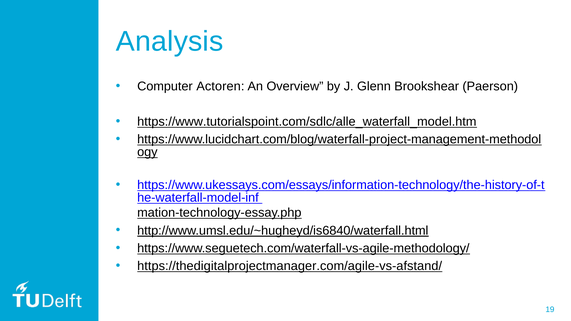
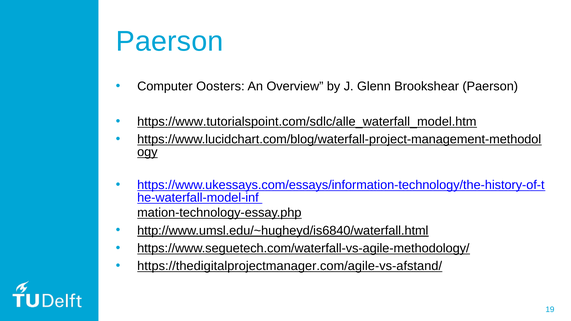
Analysis at (170, 42): Analysis -> Paerson
Actoren: Actoren -> Oosters
